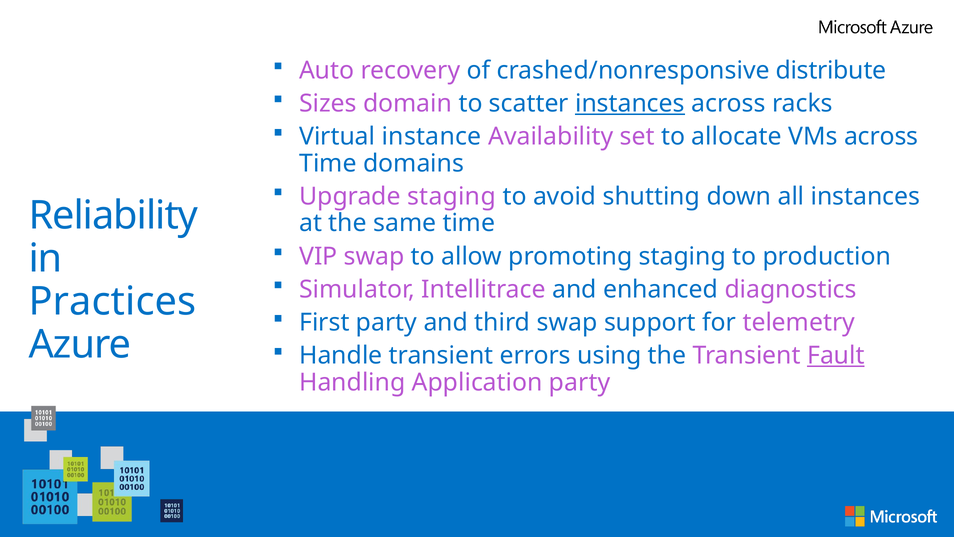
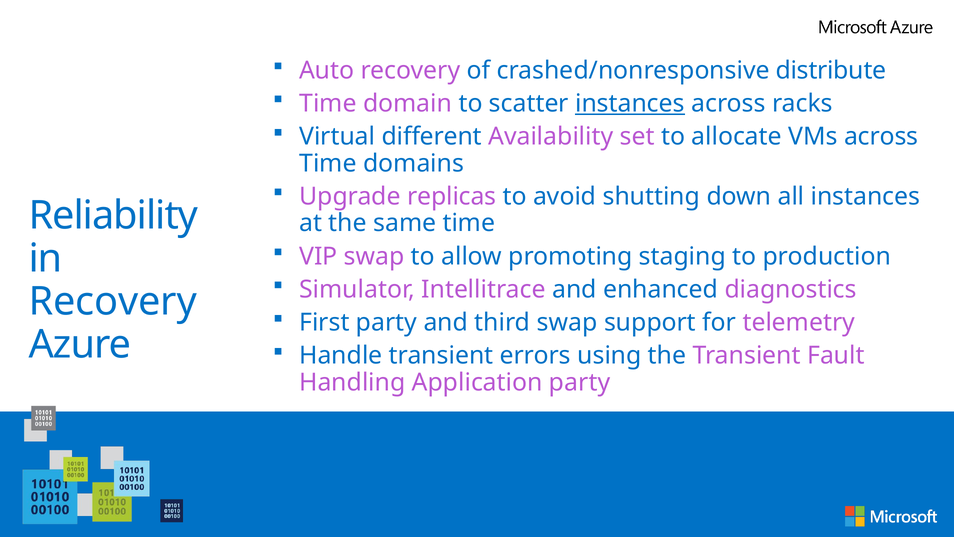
Sizes at (328, 103): Sizes -> Time
instance: instance -> different
Upgrade staging: staging -> replicas
Practices at (113, 301): Practices -> Recovery
Fault underline: present -> none
